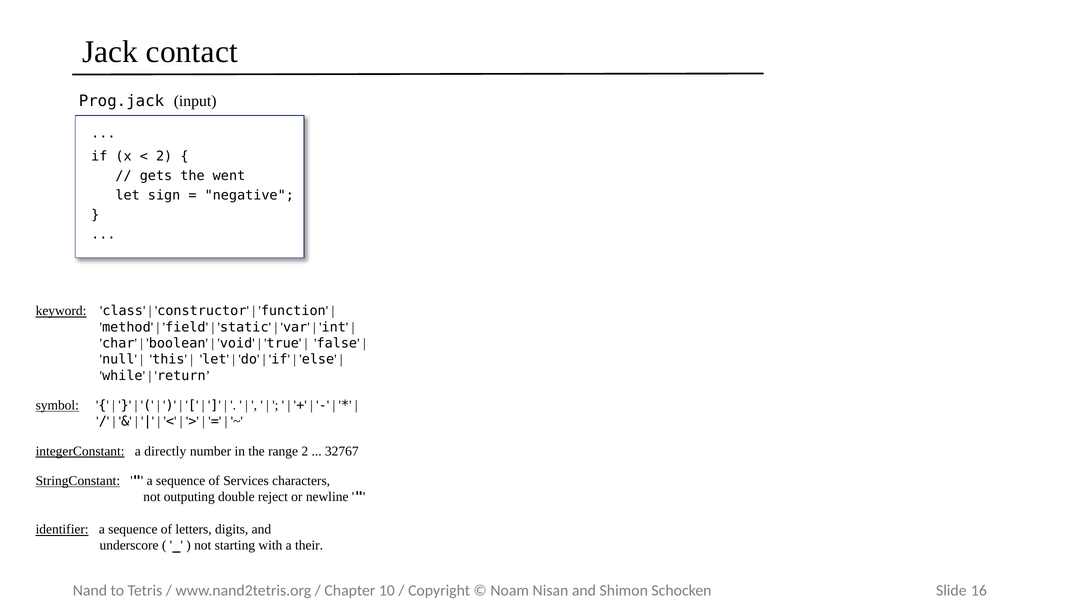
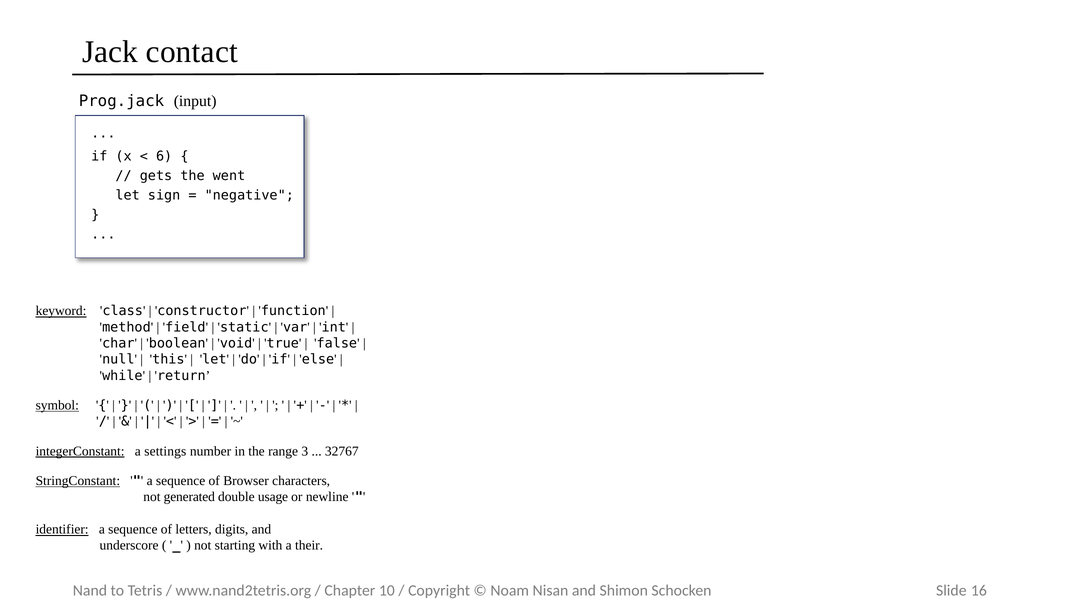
2 at (164, 156): 2 -> 6
directly: directly -> settings
range 2: 2 -> 3
Services: Services -> Browser
outputing: outputing -> generated
reject: reject -> usage
